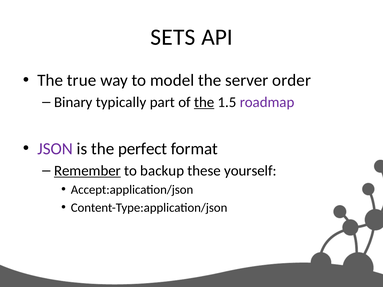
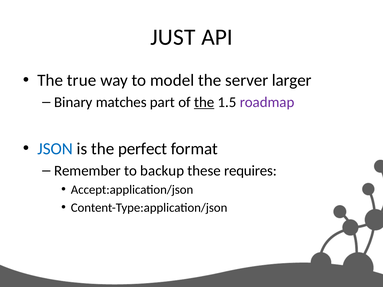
SETS: SETS -> JUST
order: order -> larger
typically: typically -> matches
JSON colour: purple -> blue
Remember underline: present -> none
yourself: yourself -> requires
